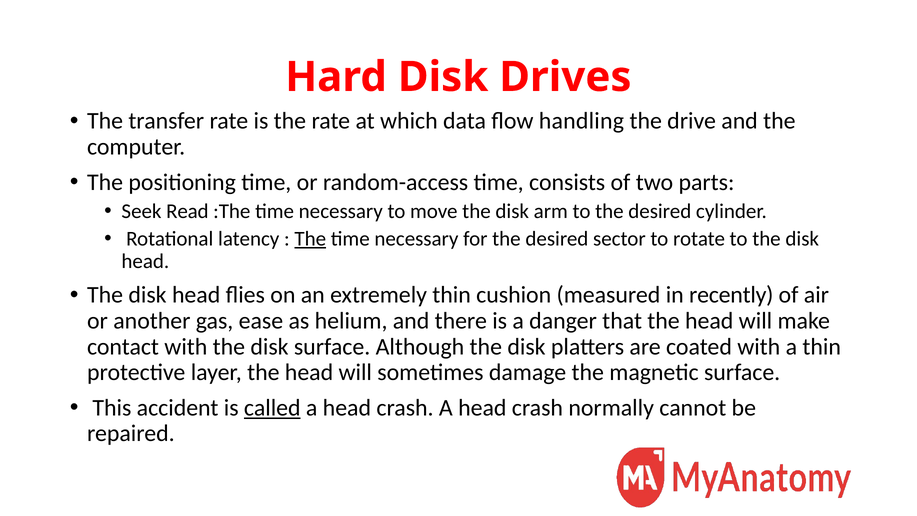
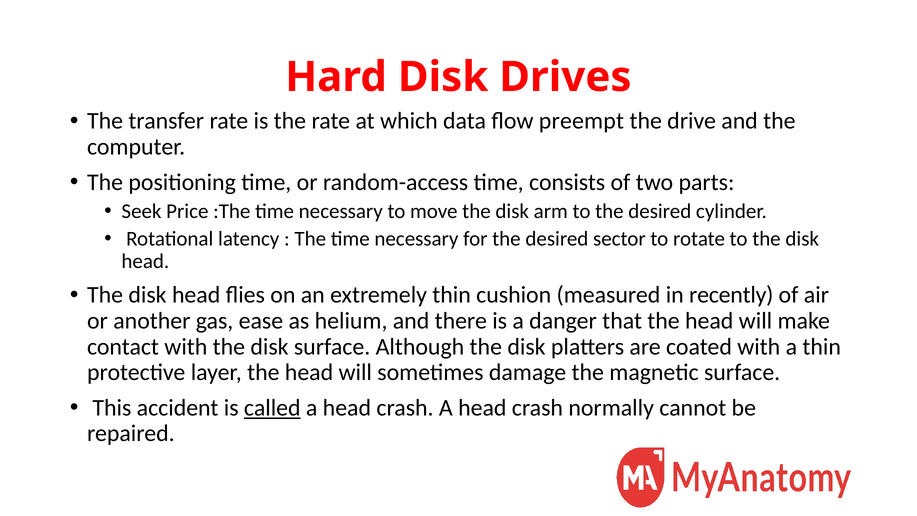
handling: handling -> preempt
Read: Read -> Price
The at (310, 239) underline: present -> none
